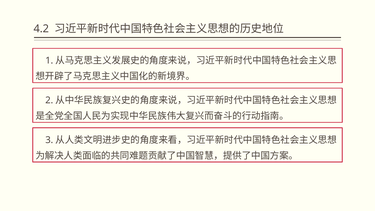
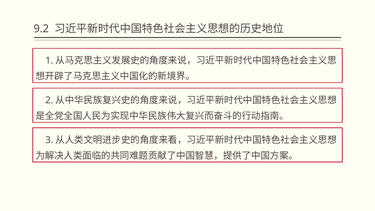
4.2: 4.2 -> 9.2
